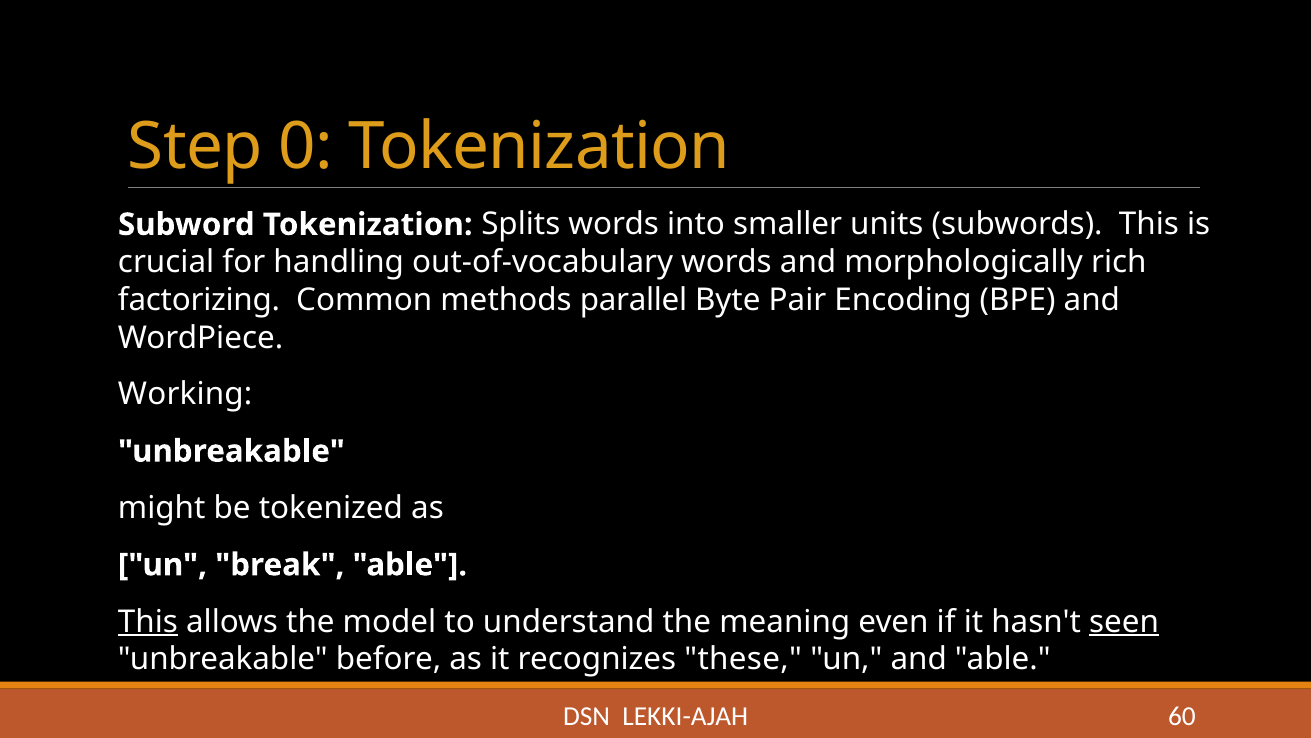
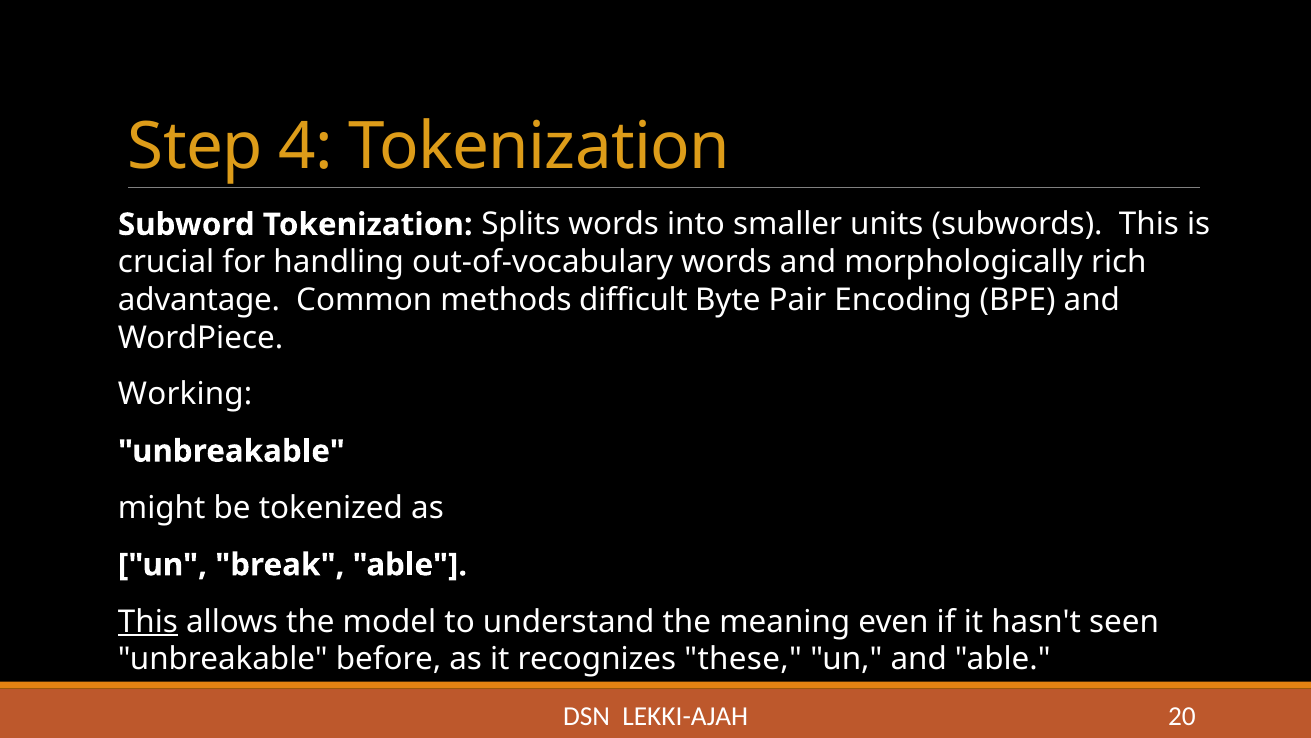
0: 0 -> 4
factorizing: factorizing -> advantage
parallel: parallel -> difficult
seen underline: present -> none
60: 60 -> 20
